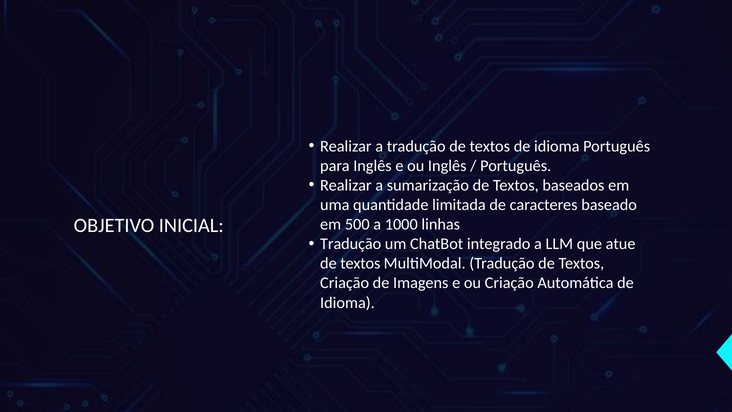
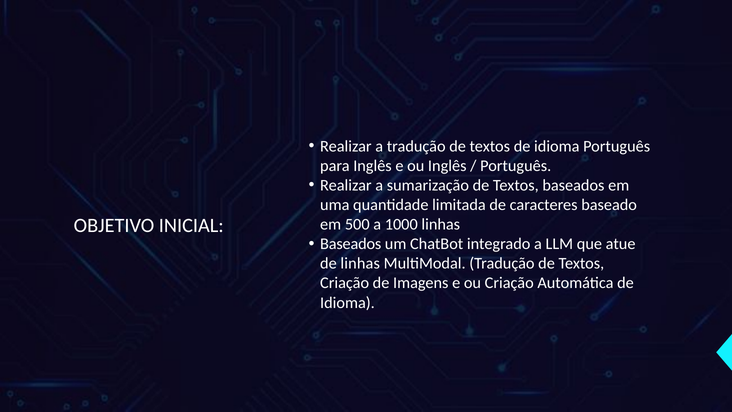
Tradução at (351, 244): Tradução -> Baseados
textos at (360, 263): textos -> linhas
